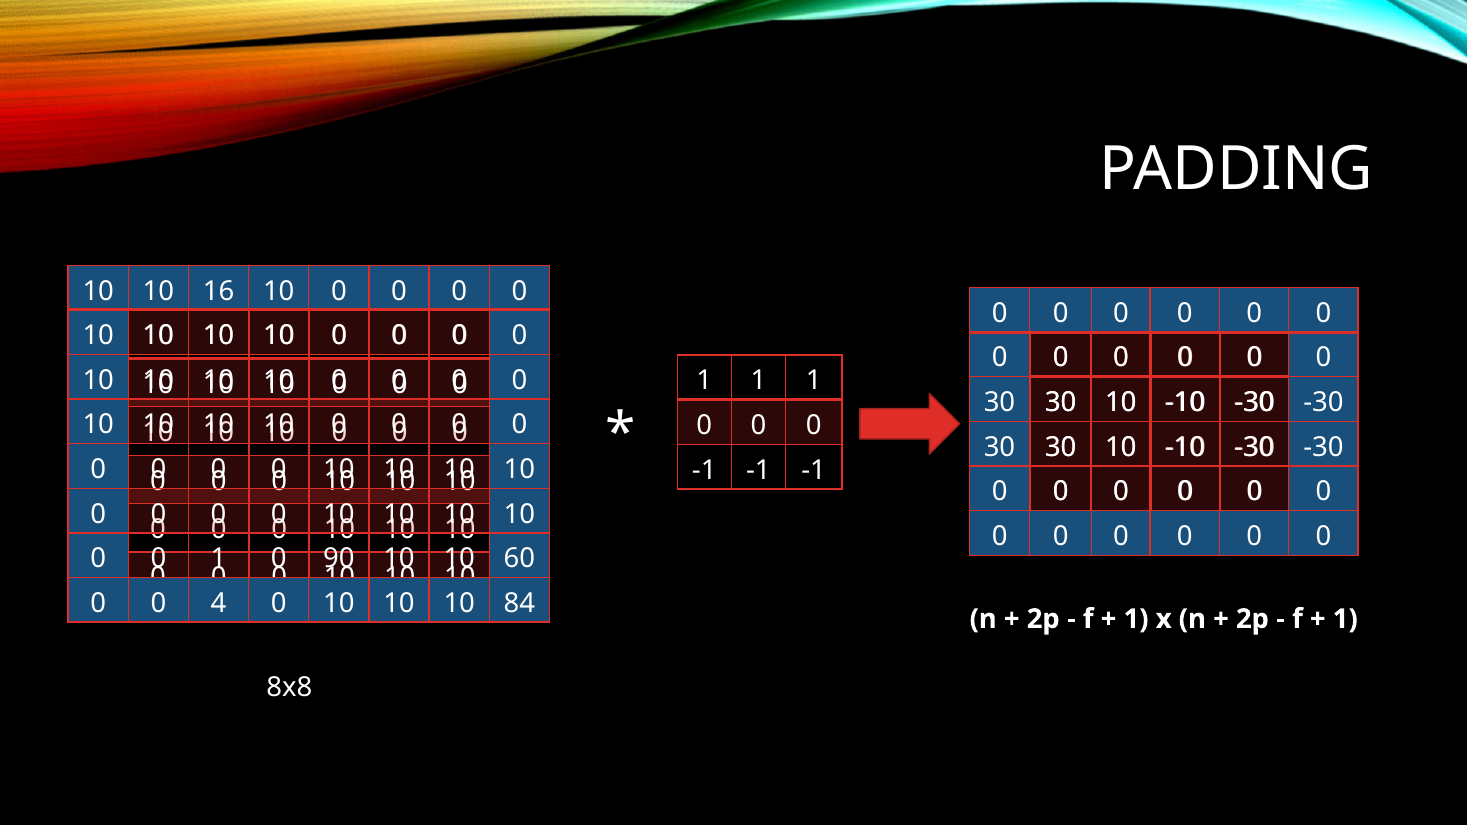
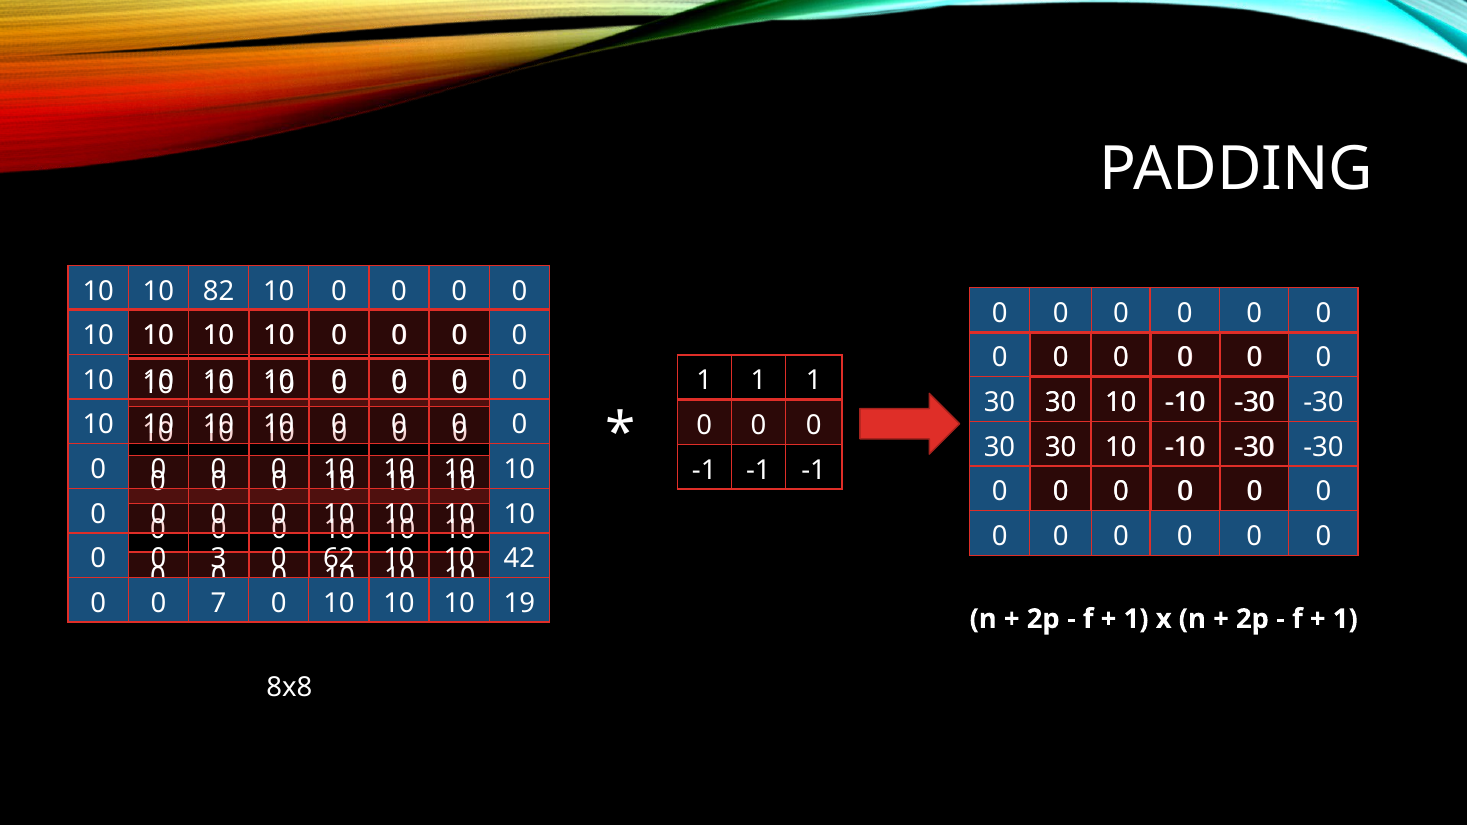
16: 16 -> 82
0 1: 1 -> 3
90: 90 -> 62
60: 60 -> 42
4: 4 -> 7
84: 84 -> 19
